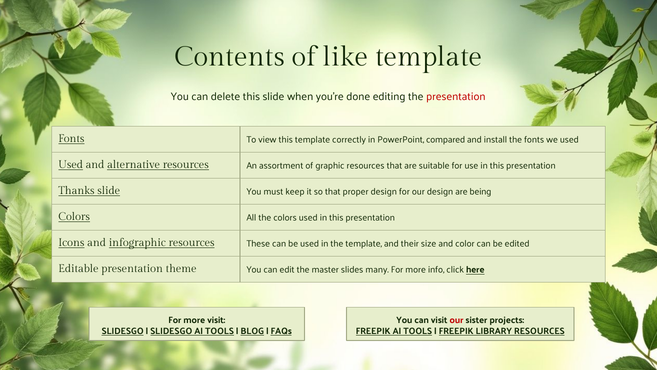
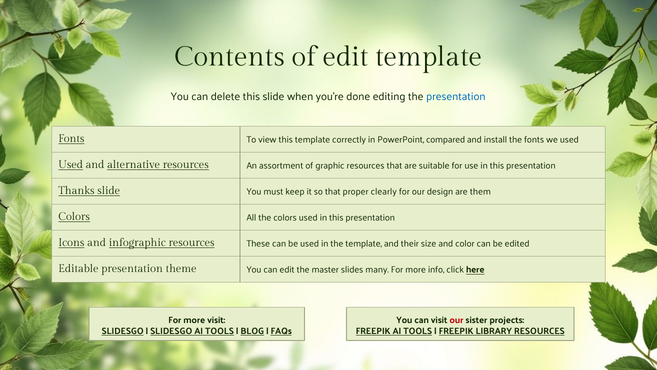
of like: like -> edit
presentation at (456, 97) colour: red -> blue
proper design: design -> clearly
being: being -> them
